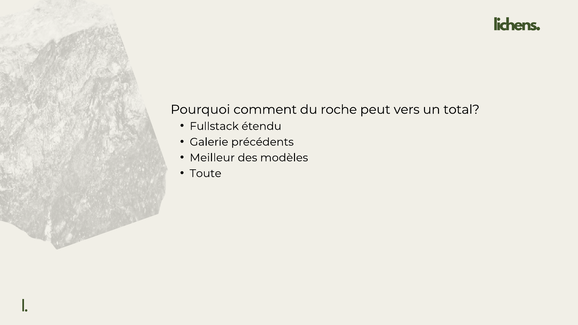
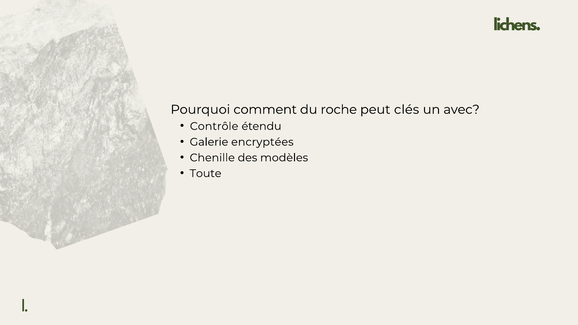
vers: vers -> clés
total: total -> avec
Fullstack: Fullstack -> Contrôle
précédents: précédents -> encryptées
Meilleur: Meilleur -> Chenille
